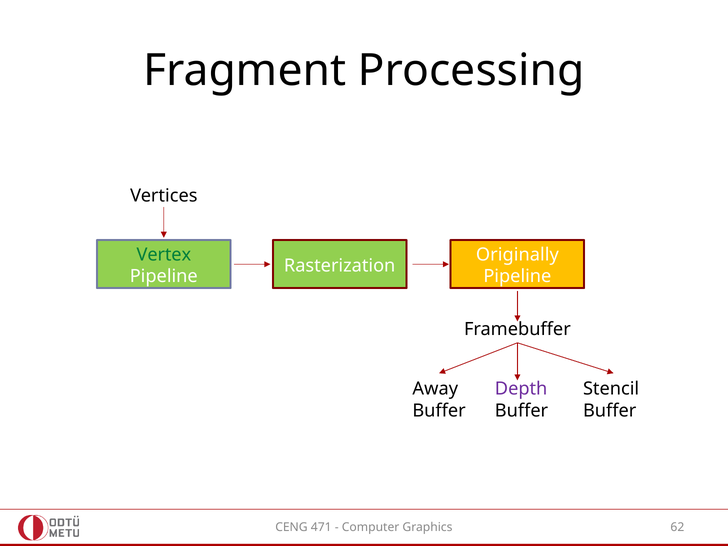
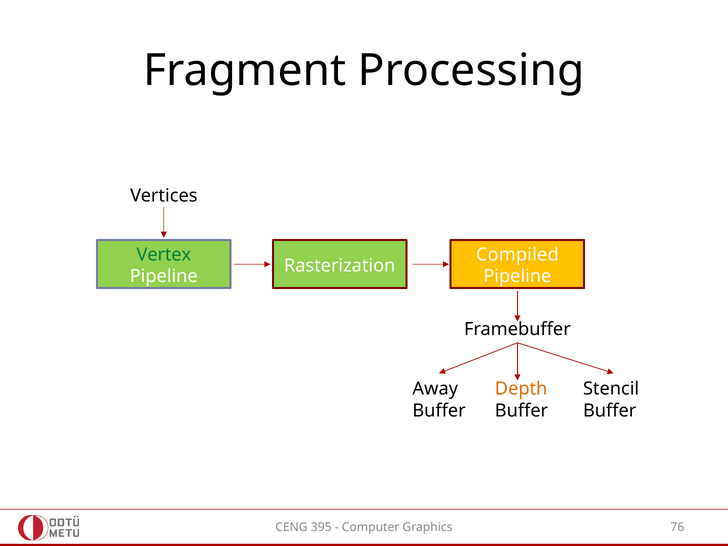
Originally: Originally -> Compiled
Depth colour: purple -> orange
471: 471 -> 395
62: 62 -> 76
